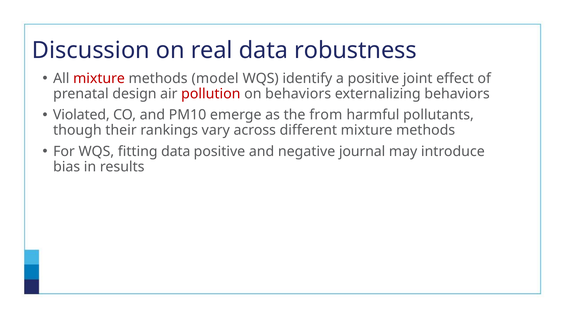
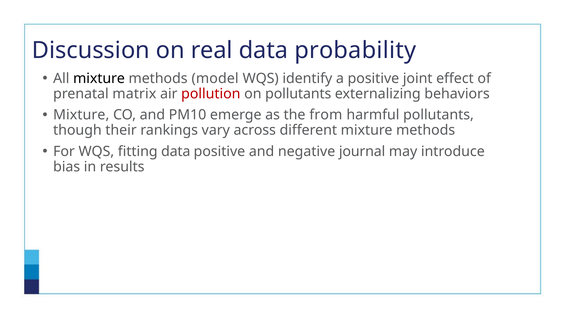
robustness: robustness -> probability
mixture at (99, 78) colour: red -> black
design: design -> matrix
on behaviors: behaviors -> pollutants
Violated at (81, 115): Violated -> Mixture
